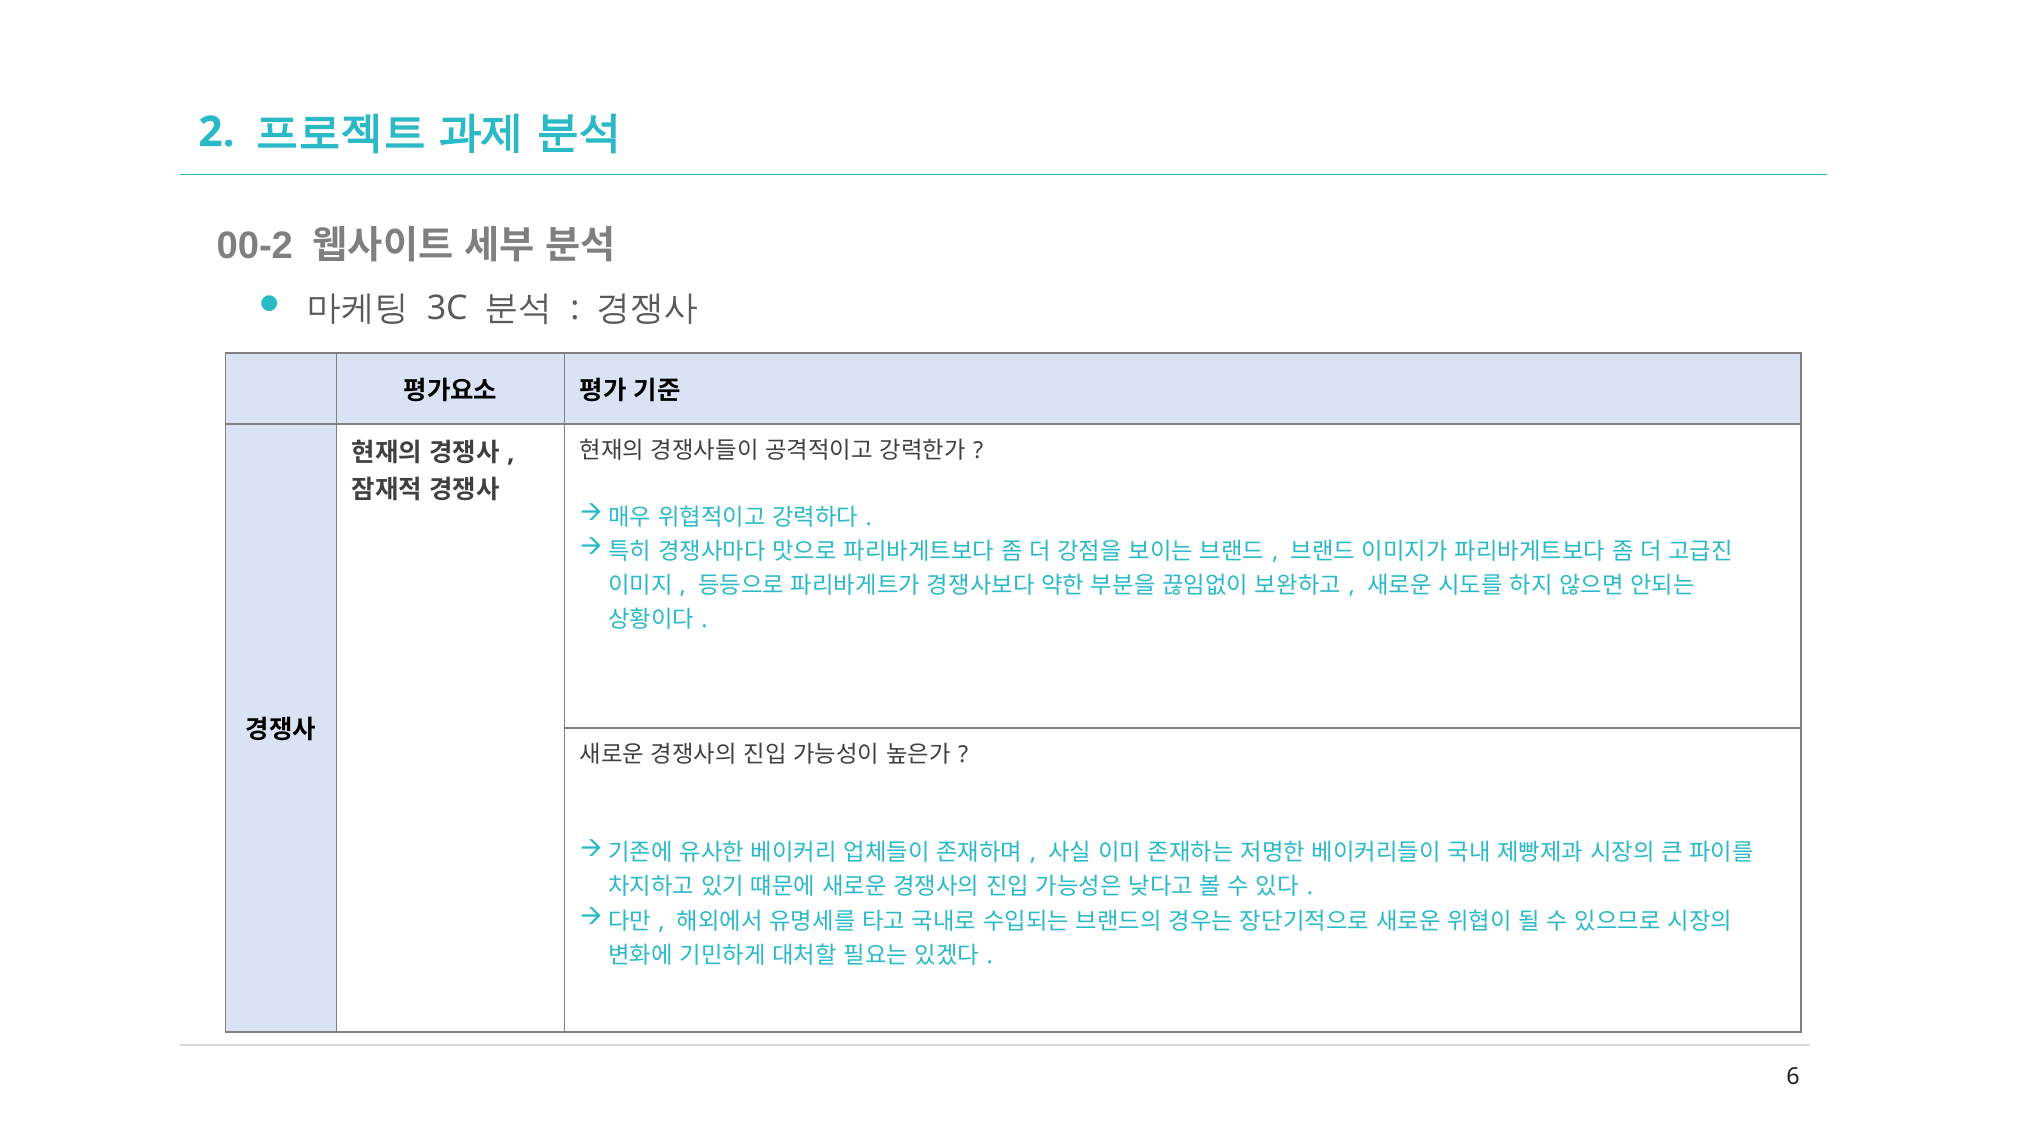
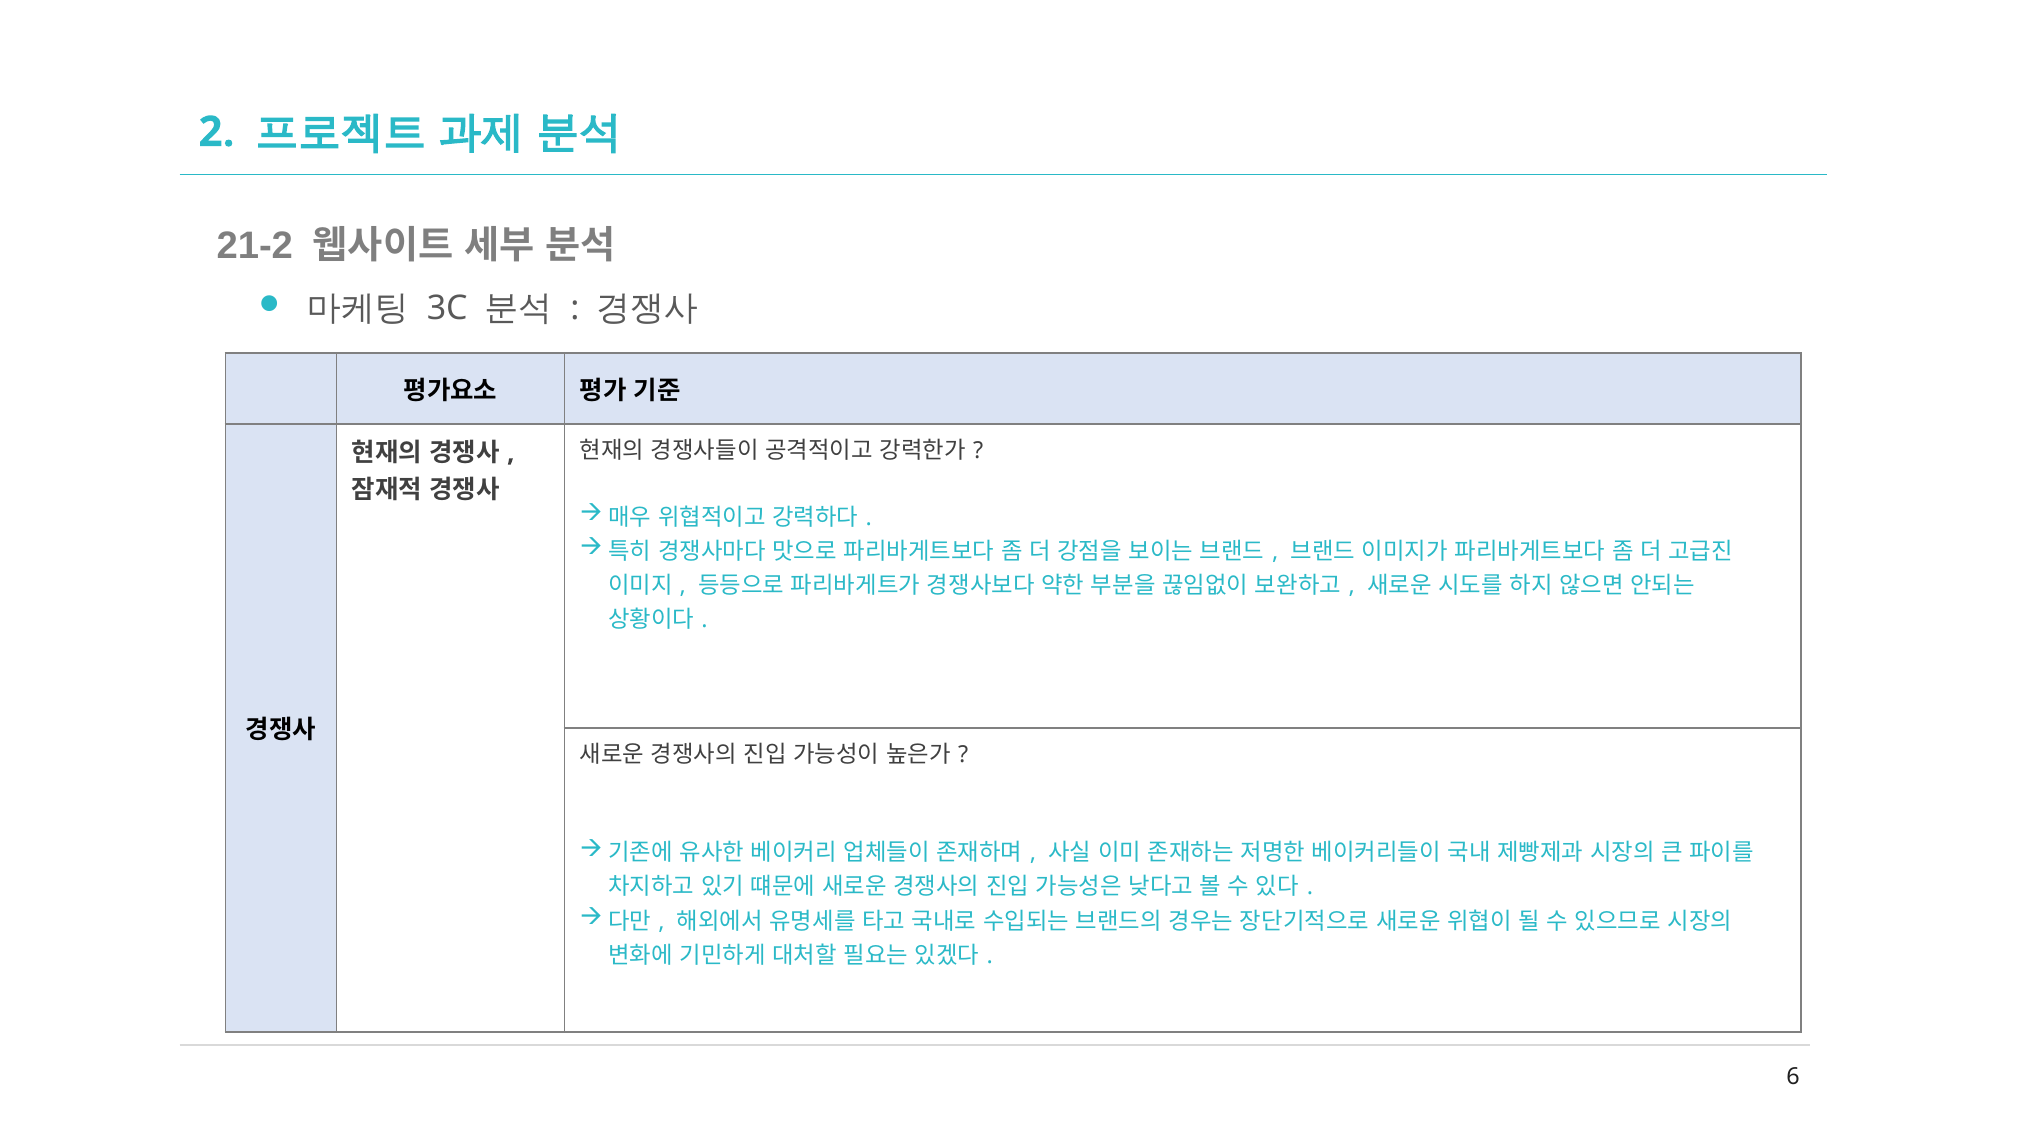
00-2: 00-2 -> 21-2
